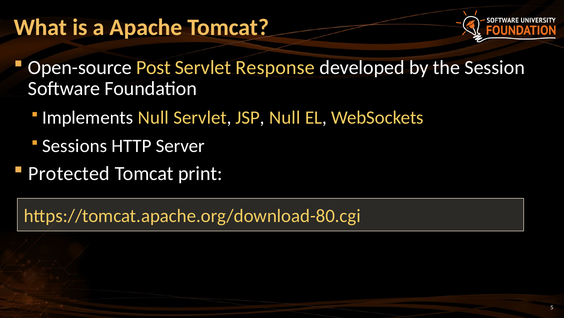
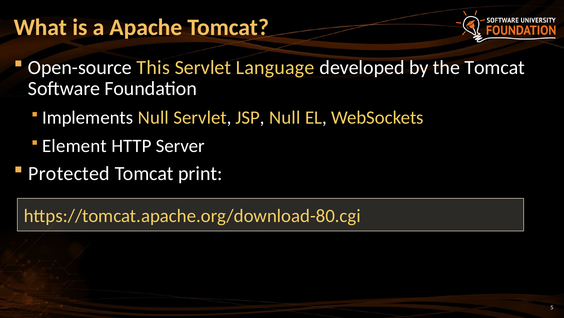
Post: Post -> This
Response: Response -> Language
the Session: Session -> Tomcat
Sessions: Sessions -> Element
